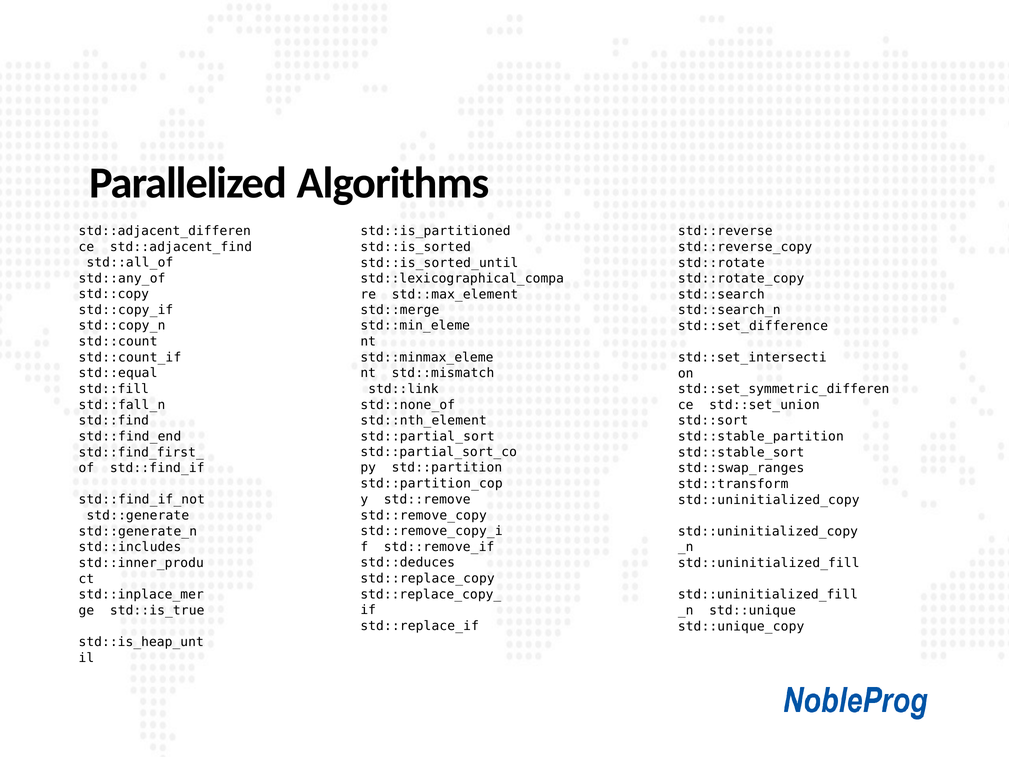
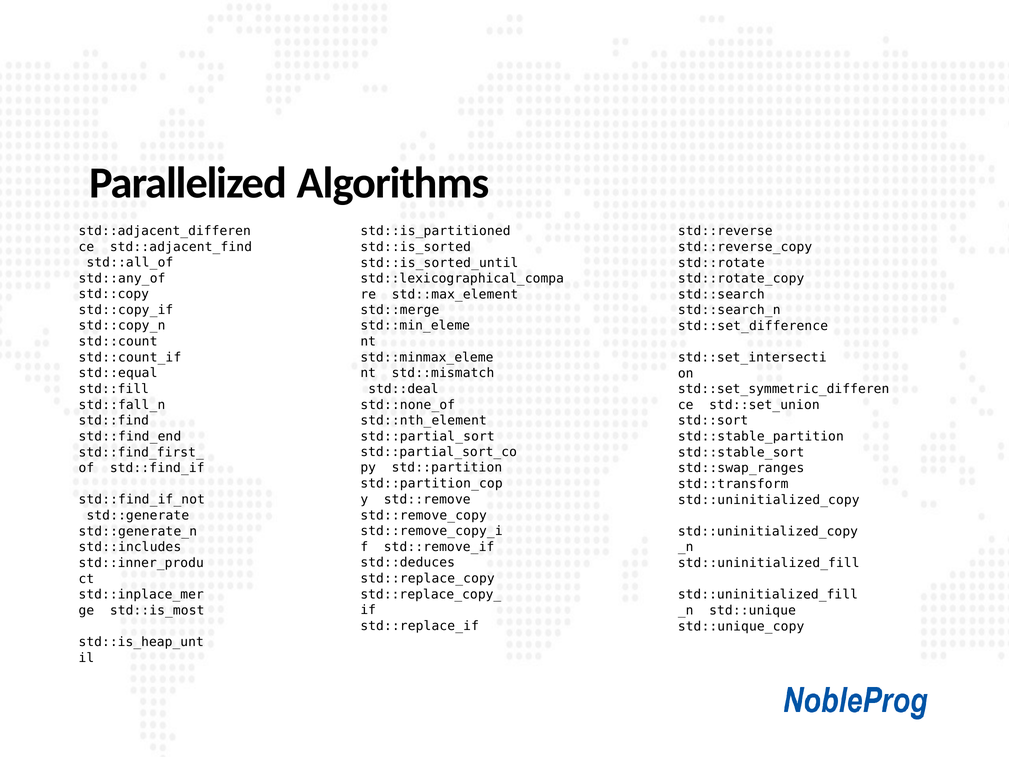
std::link: std::link -> std::deal
std::is_true: std::is_true -> std::is_most
